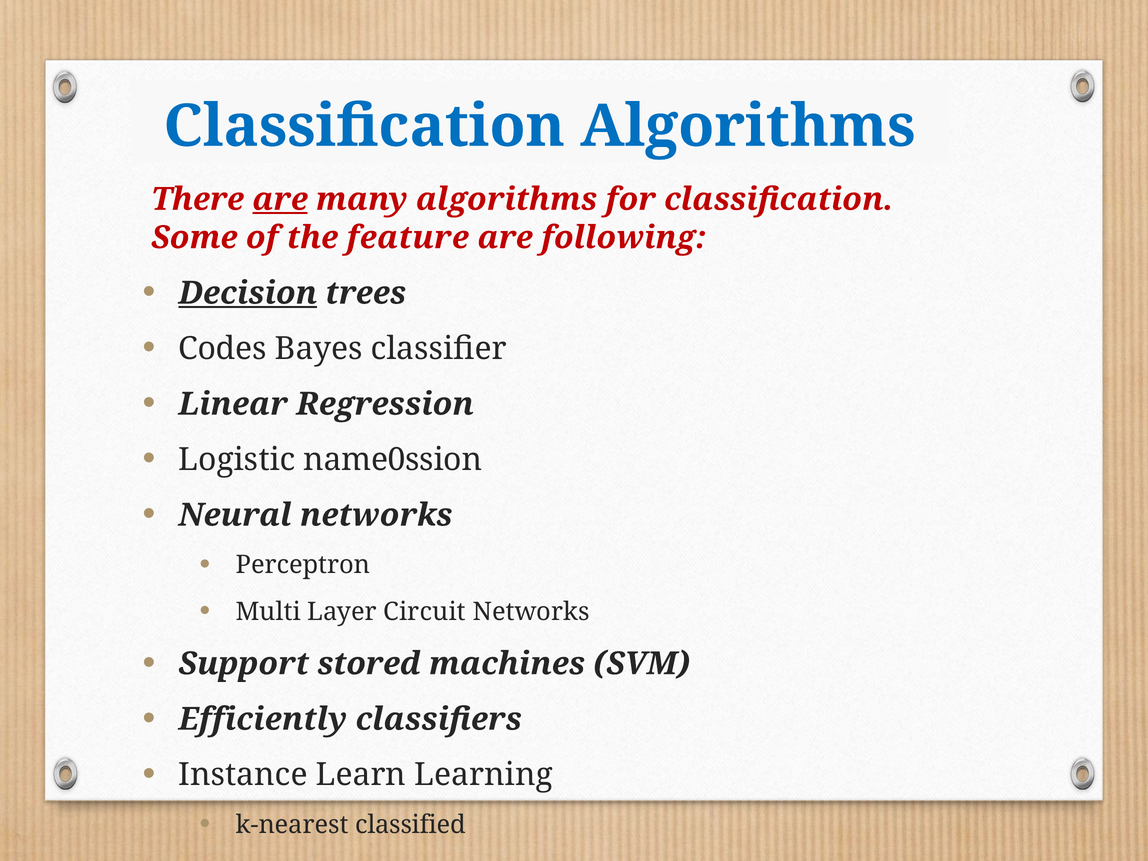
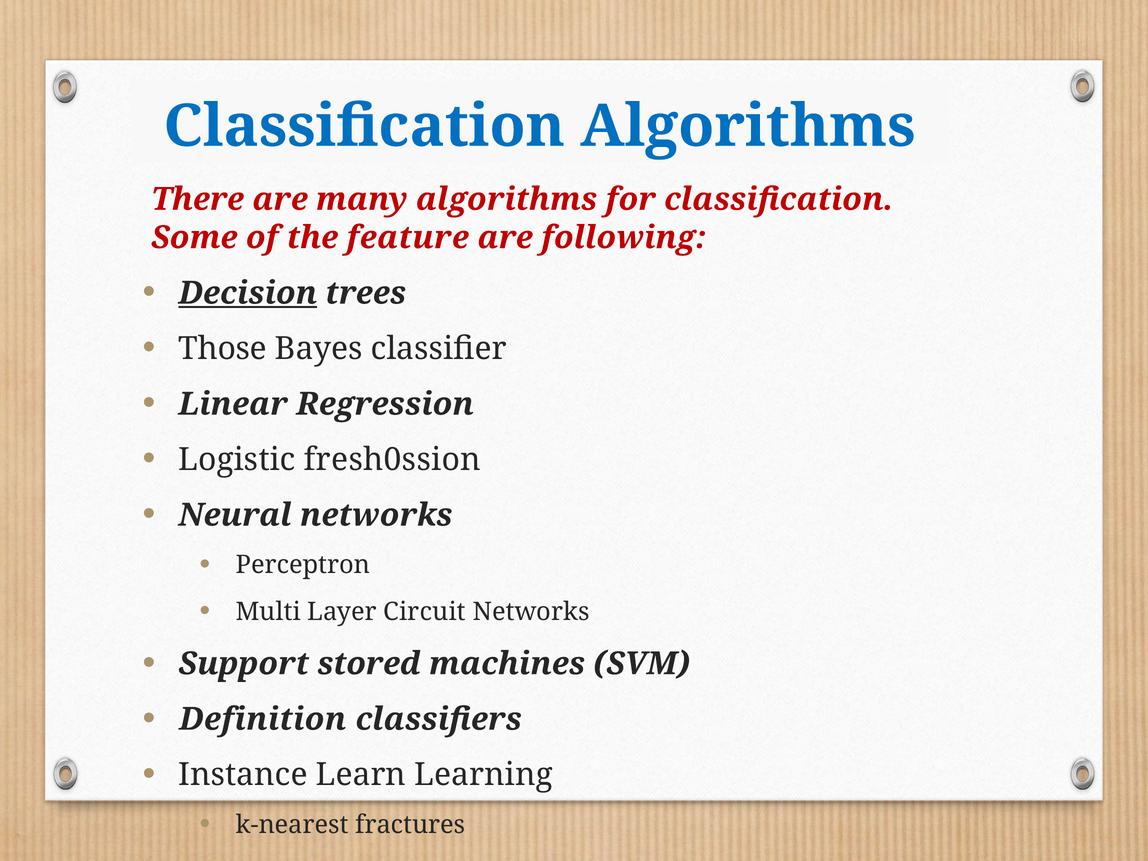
are at (280, 199) underline: present -> none
Codes: Codes -> Those
name0ssion: name0ssion -> fresh0ssion
Efficiently: Efficiently -> Definition
classified: classified -> fractures
